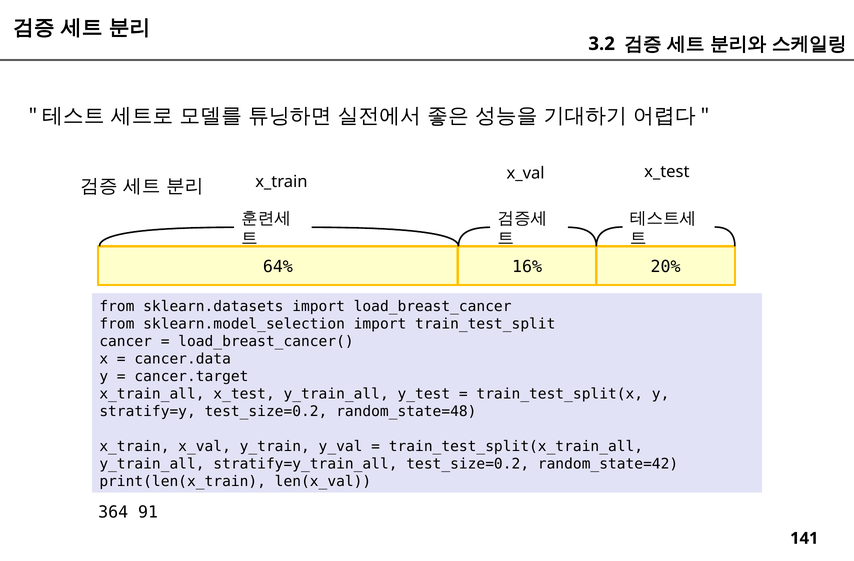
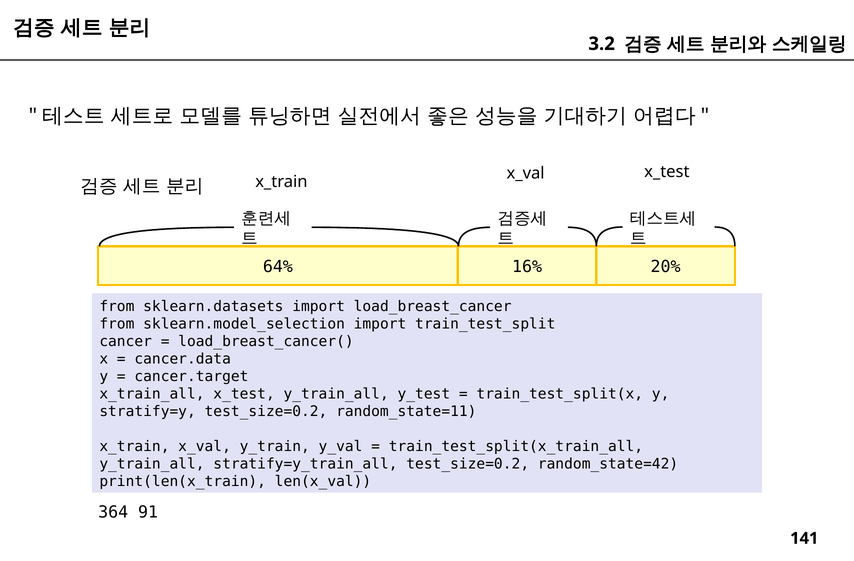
random_state=48: random_state=48 -> random_state=11
